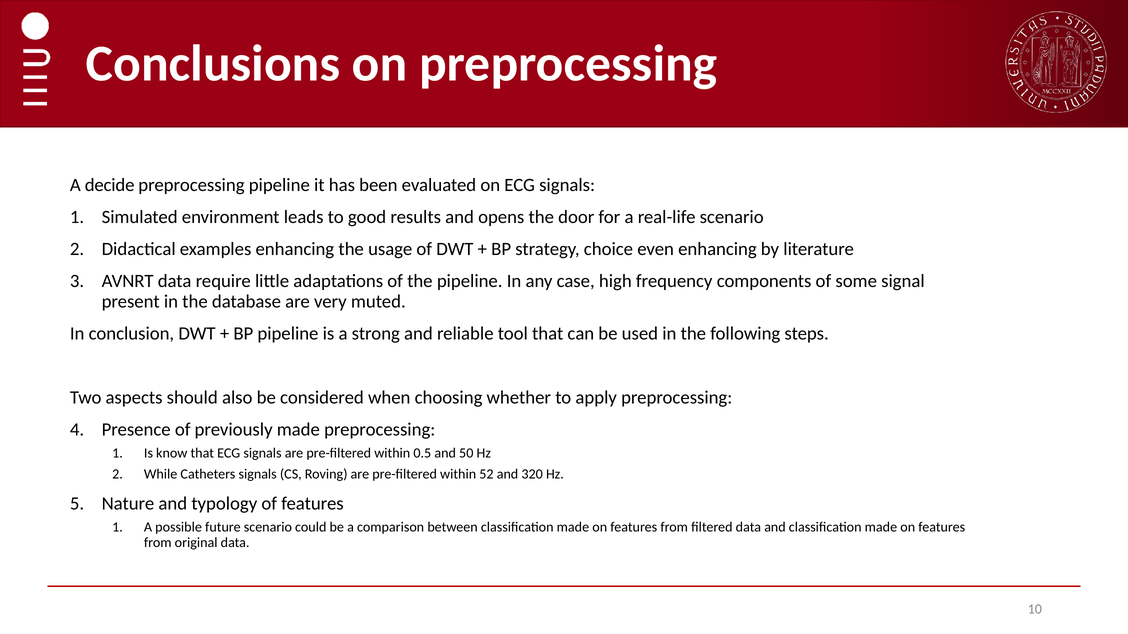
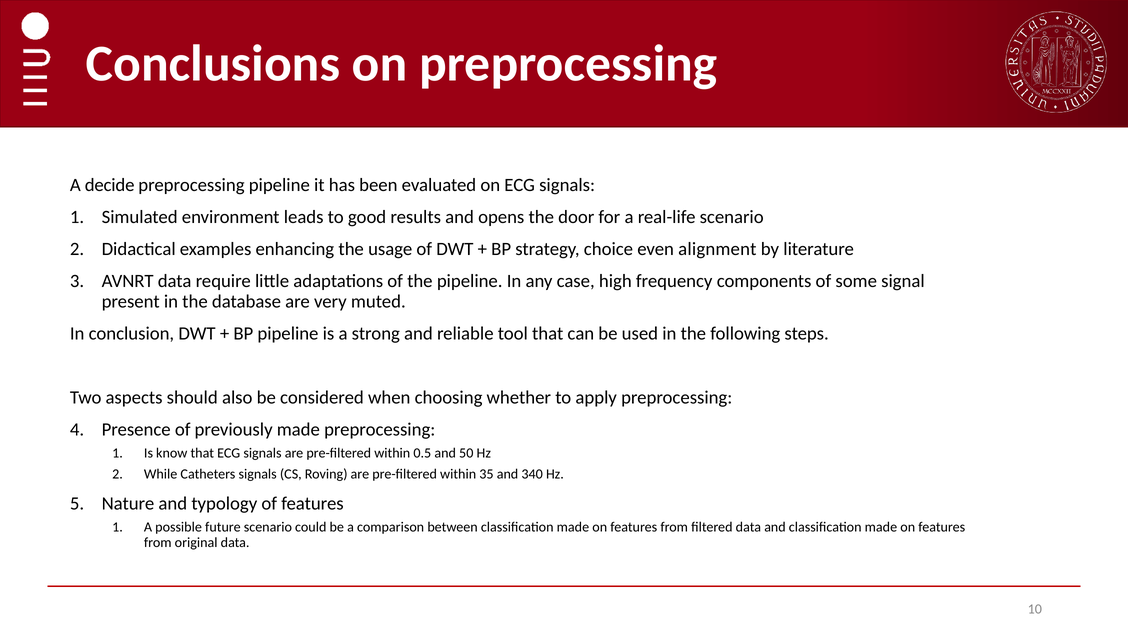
even enhancing: enhancing -> alignment
52: 52 -> 35
320: 320 -> 340
